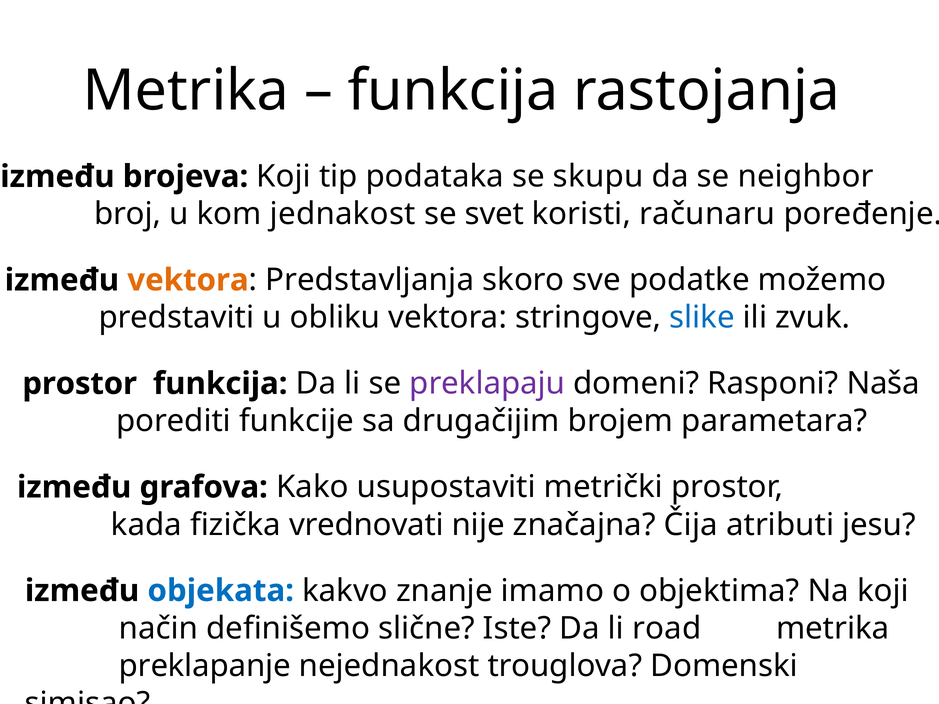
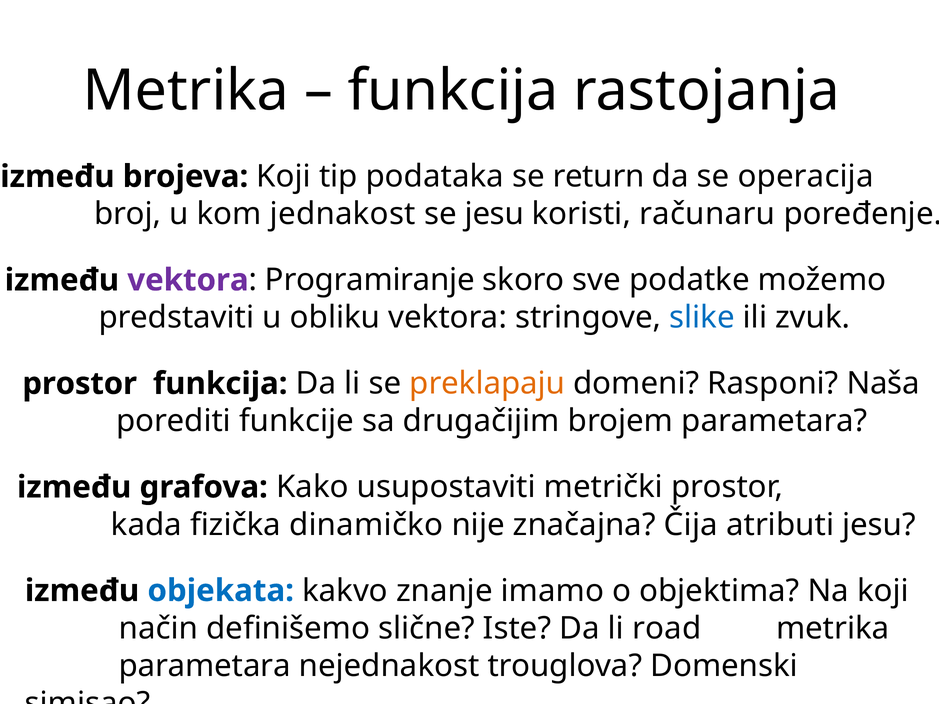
skupu: skupu -> return
neighbor: neighbor -> operacija
se svet: svet -> jesu
vektora at (188, 280) colour: orange -> purple
Predstavljanja: Predstavljanja -> Programiranje
preklapaju colour: purple -> orange
vrednovati: vrednovati -> dinamičko
preklapanje at (205, 666): preklapanje -> parametara
